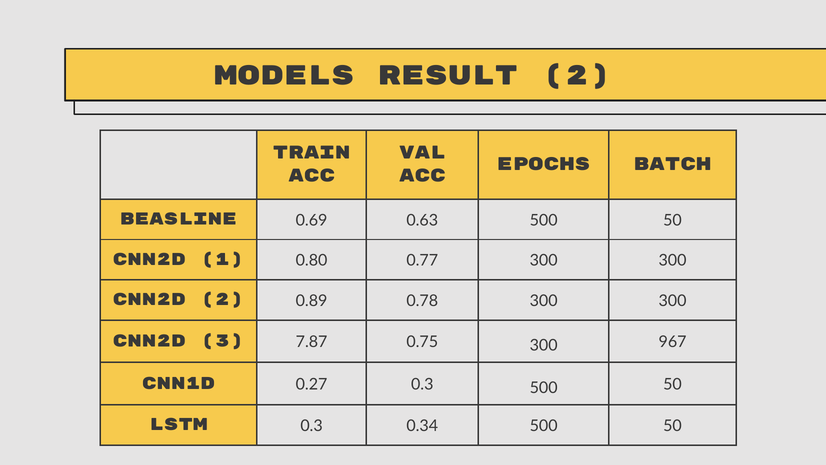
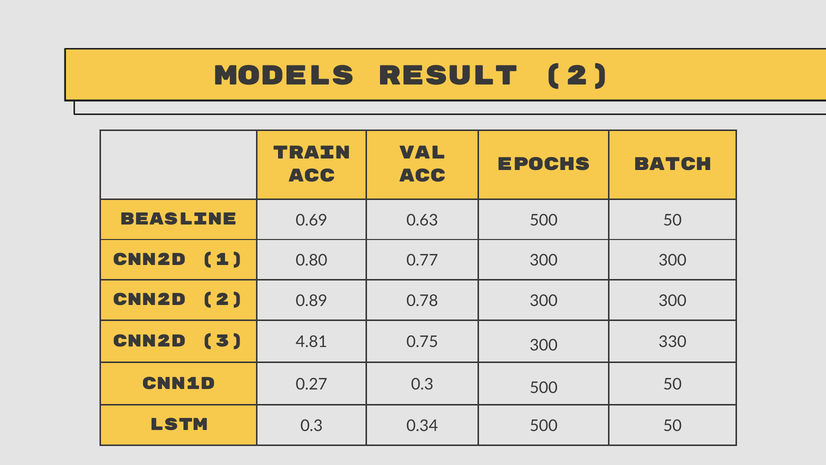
7.87: 7.87 -> 4.81
967: 967 -> 330
